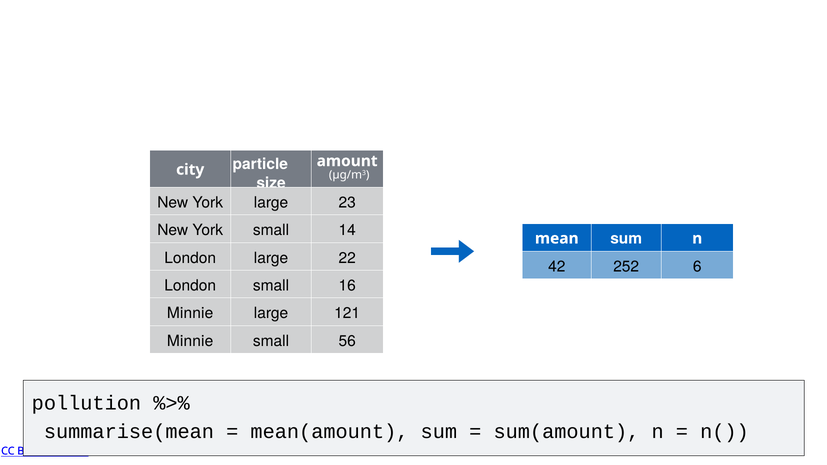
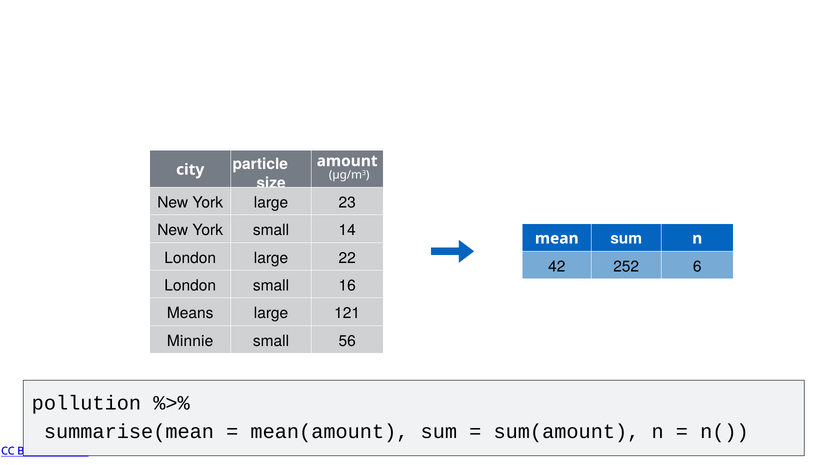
Minnie at (190, 313): Minnie -> Means
